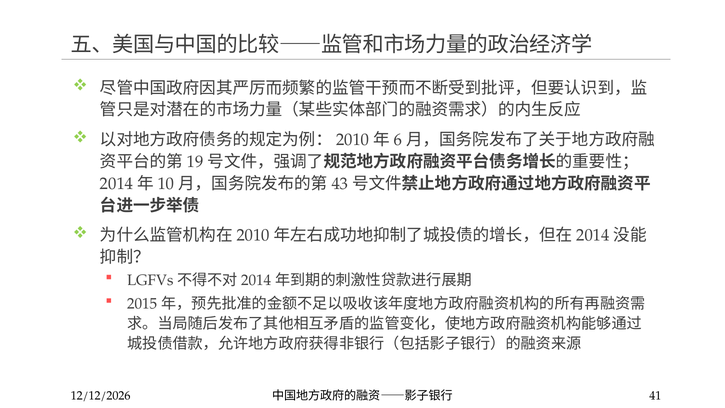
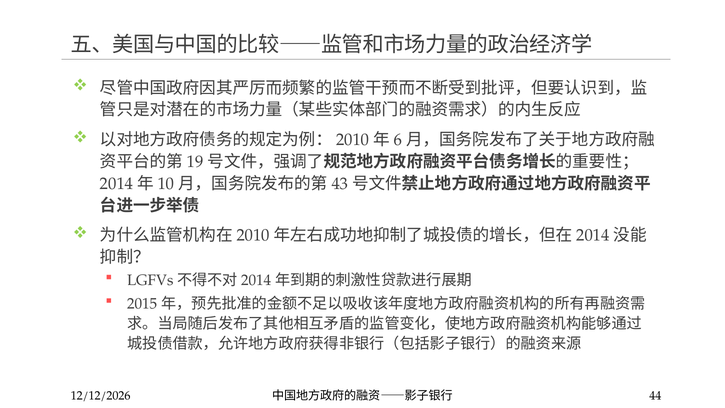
41: 41 -> 44
